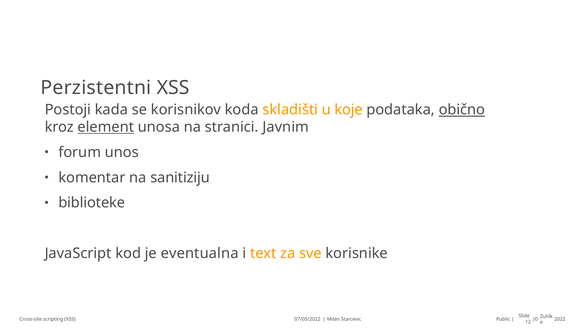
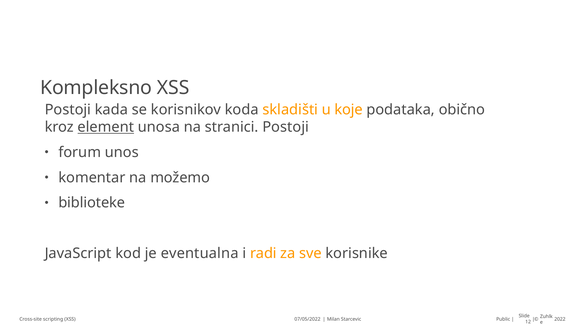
Perzistentni: Perzistentni -> Kompleksno
obično underline: present -> none
stranici Javnim: Javnim -> Postoji
sanitiziju: sanitiziju -> možemo
text: text -> radi
